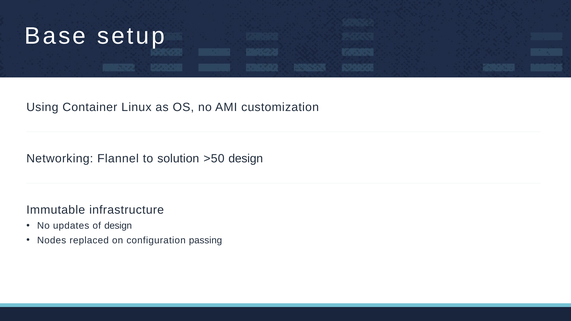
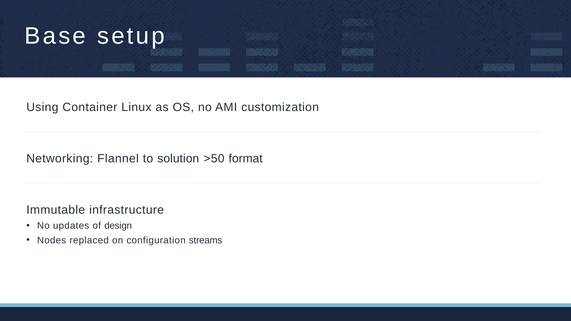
>50 design: design -> format
passing: passing -> streams
